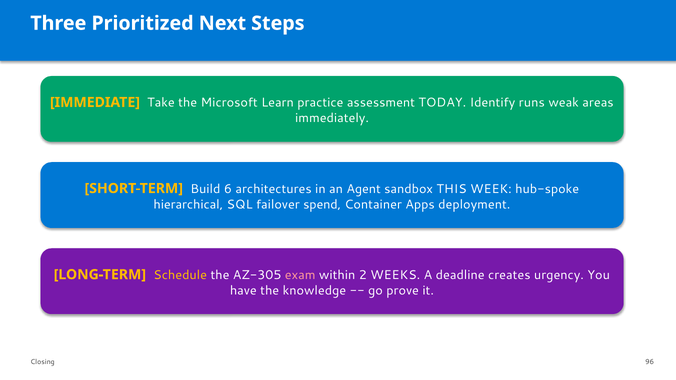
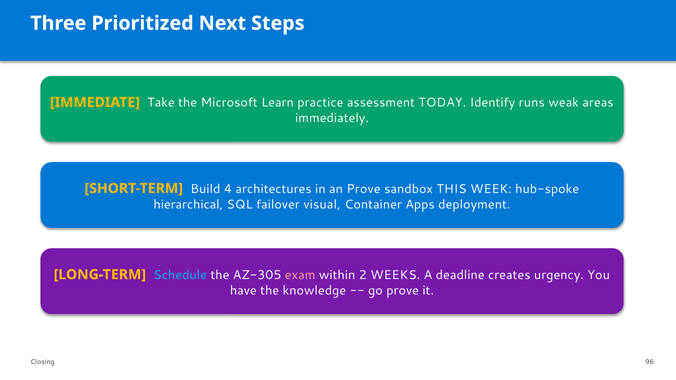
6: 6 -> 4
an Agent: Agent -> Prove
spend: spend -> visual
Schedule colour: yellow -> light blue
